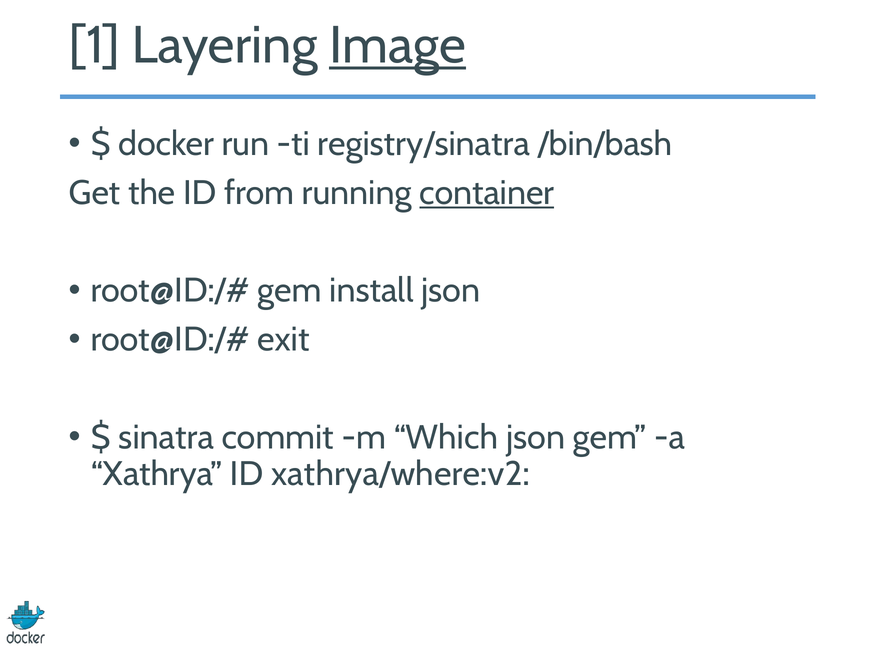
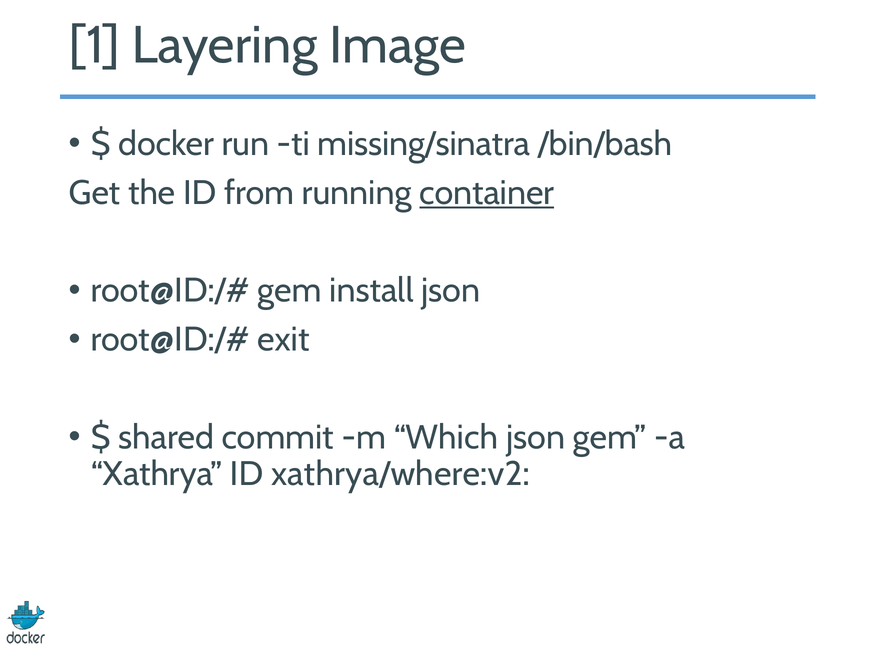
Image underline: present -> none
registry/sinatra: registry/sinatra -> missing/sinatra
sinatra: sinatra -> shared
